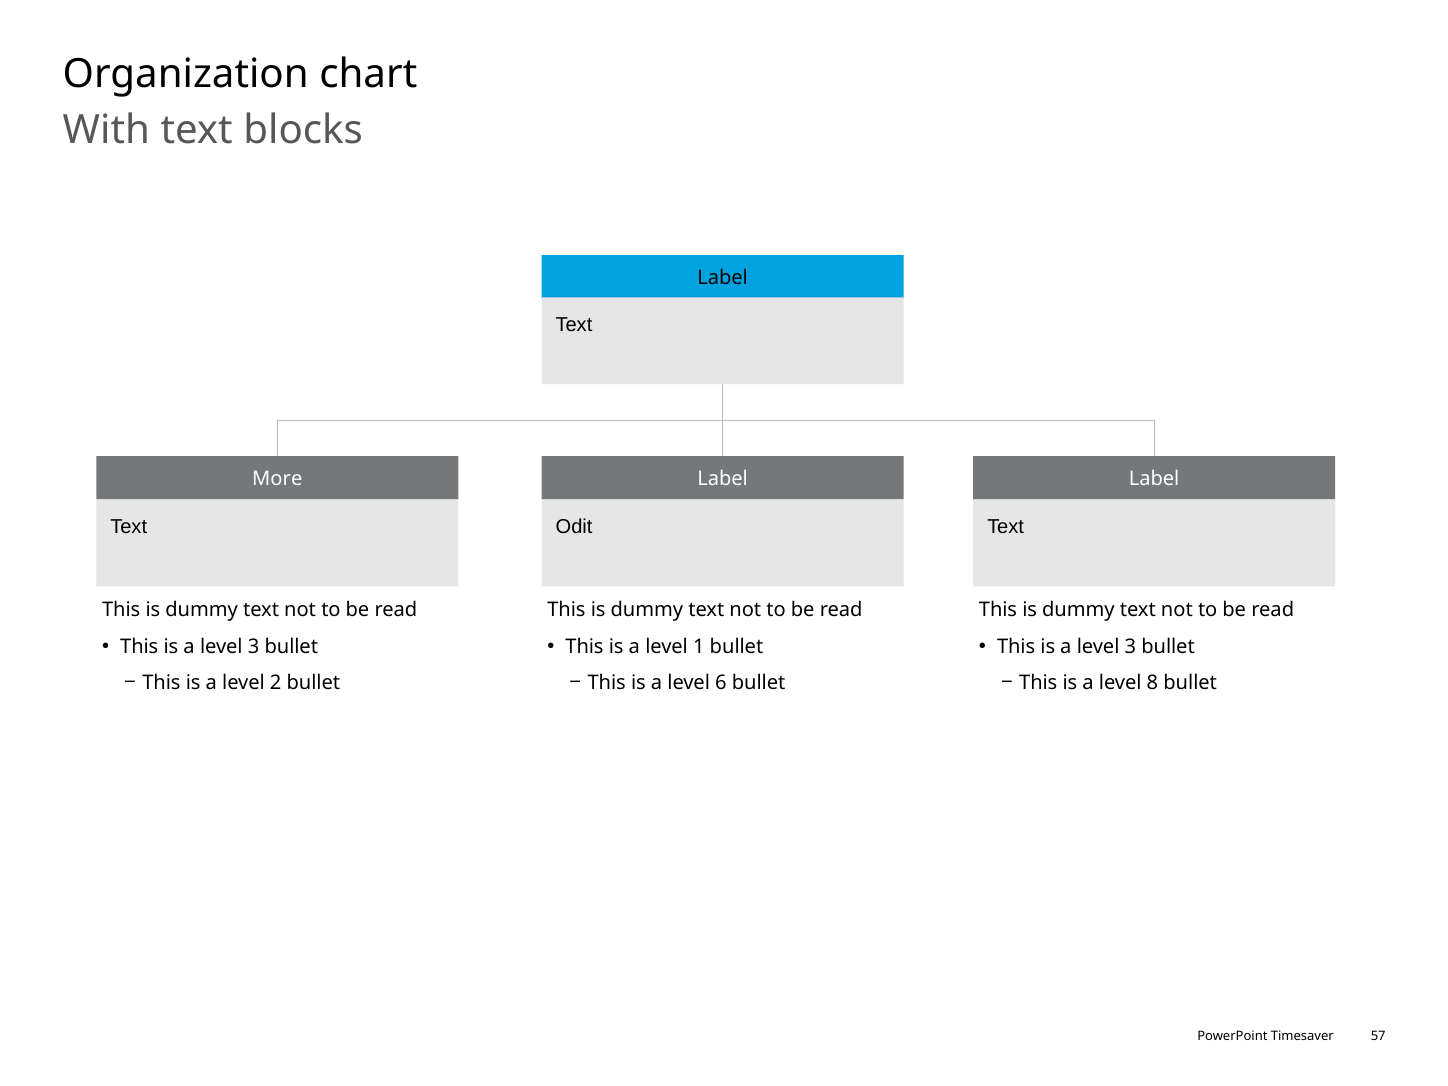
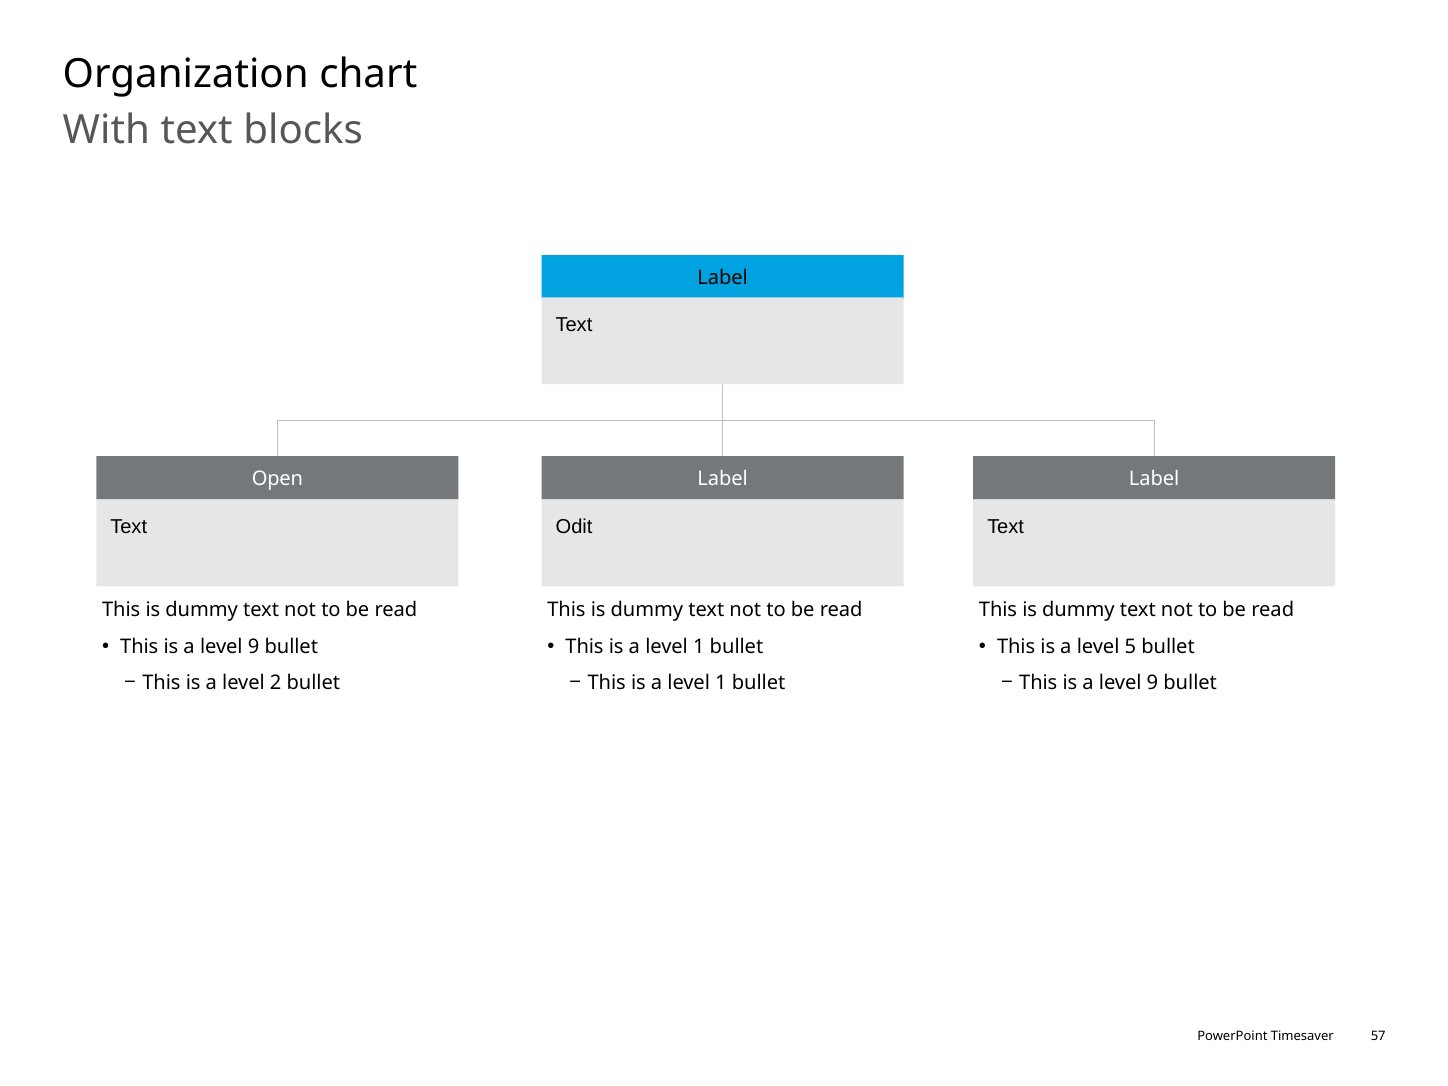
More: More -> Open
3 at (254, 647): 3 -> 9
3 at (1130, 647): 3 -> 5
6 at (721, 683): 6 -> 1
8 at (1152, 683): 8 -> 9
